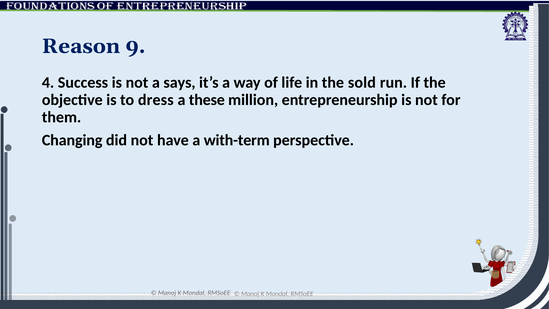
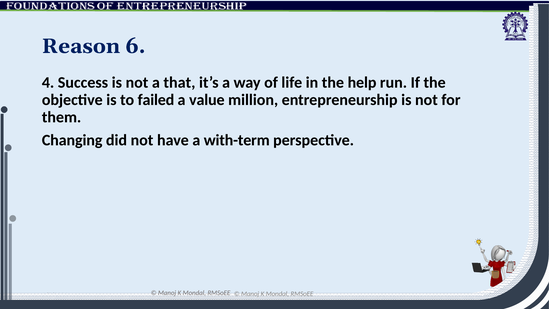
9: 9 -> 6
says: says -> that
sold: sold -> help
dress: dress -> failed
these: these -> value
